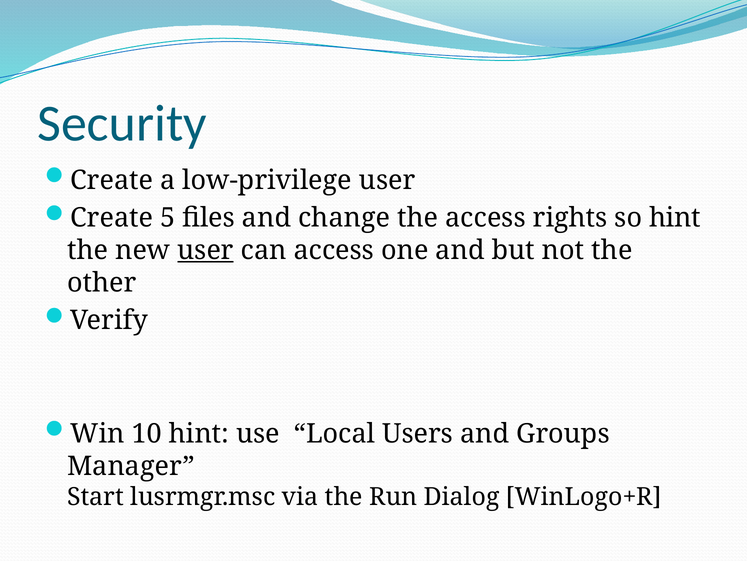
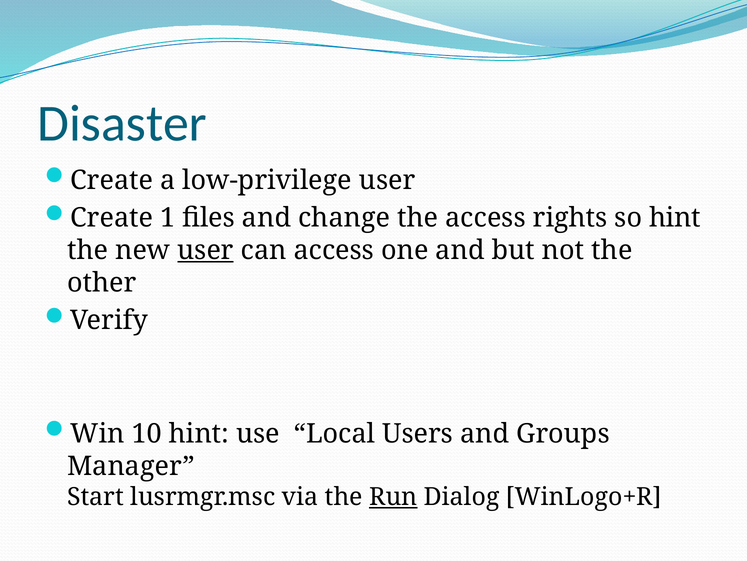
Security: Security -> Disaster
5: 5 -> 1
Run underline: none -> present
